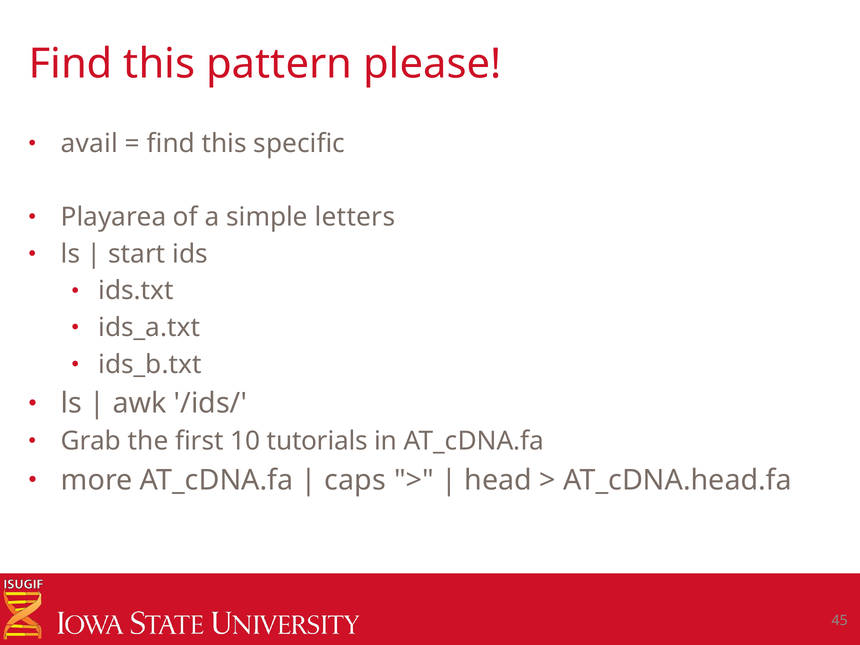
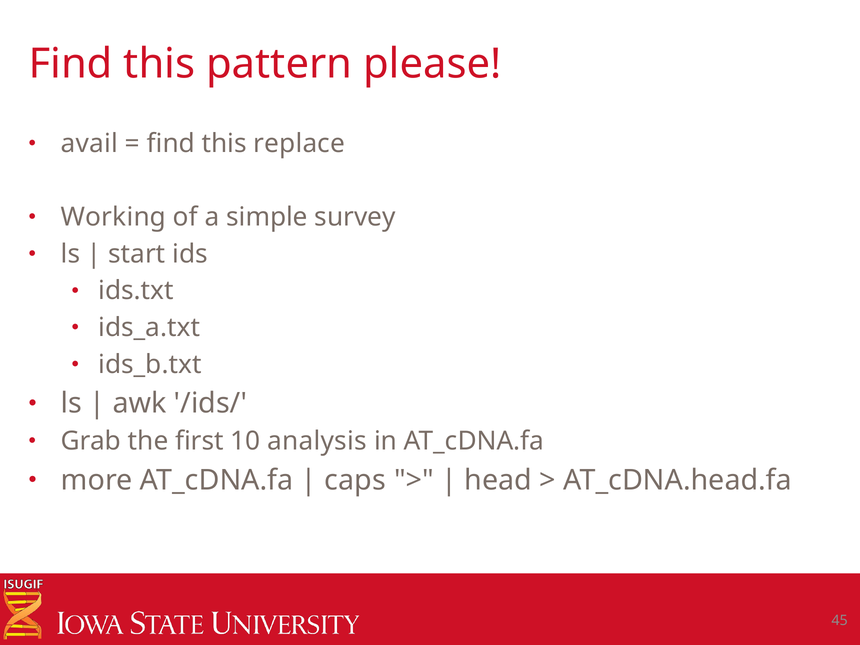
specific: specific -> replace
Playarea: Playarea -> Working
letters: letters -> survey
tutorials: tutorials -> analysis
